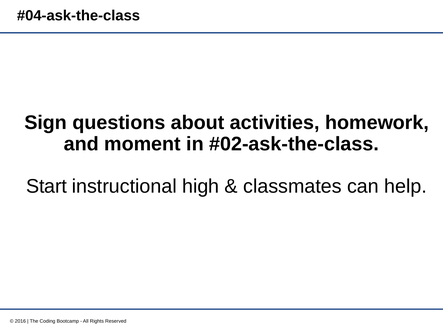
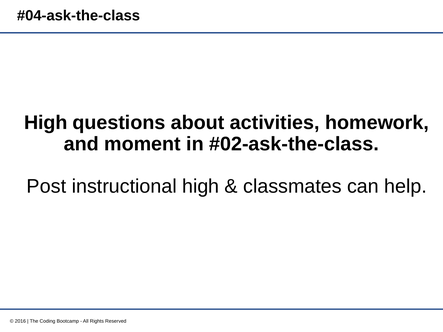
Sign at (46, 123): Sign -> High
Start: Start -> Post
